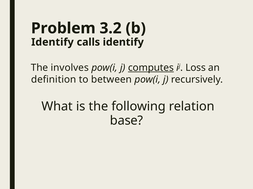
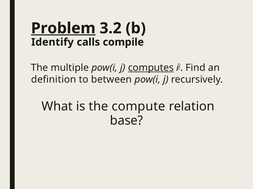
Problem underline: none -> present
calls identify: identify -> compile
involves: involves -> multiple
Loss: Loss -> Find
following: following -> compute
